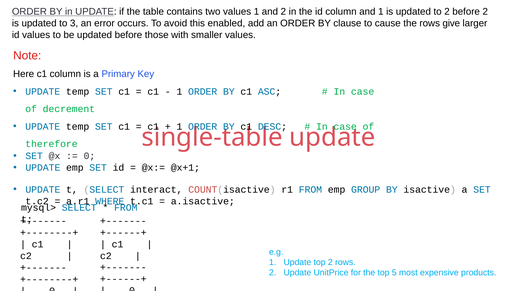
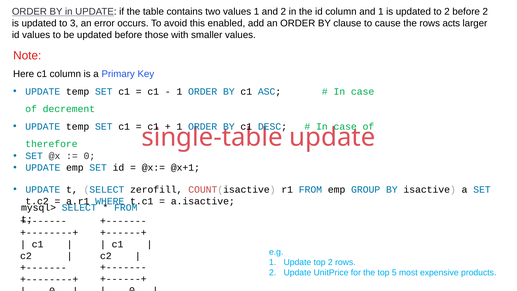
give: give -> acts
interact: interact -> zerofill
